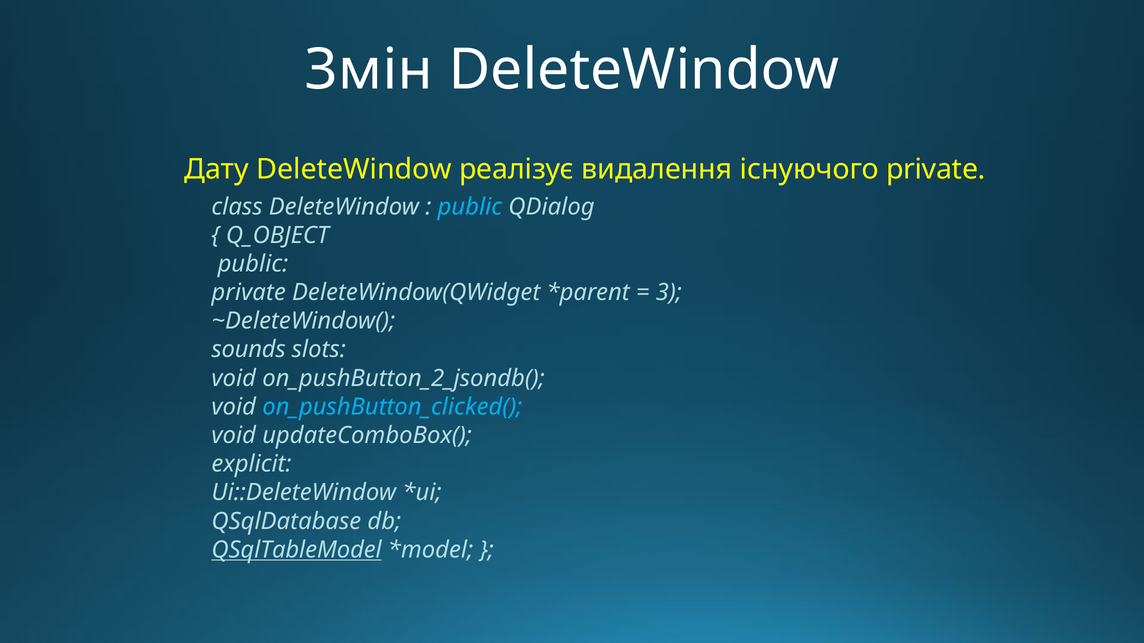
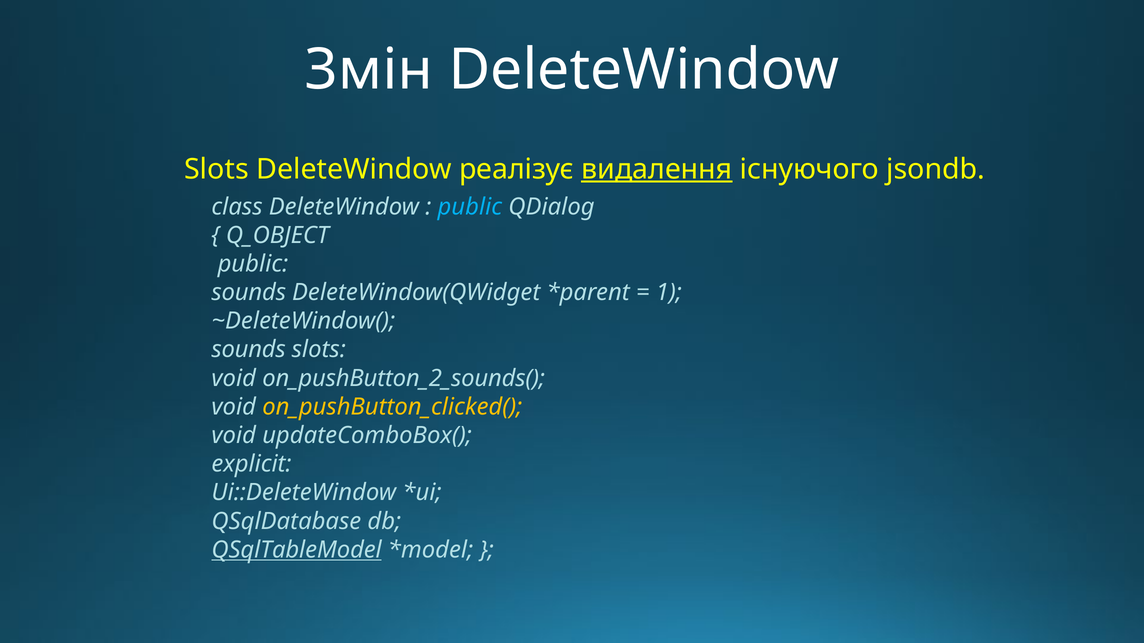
Дату at (217, 169): Дату -> Slots
видалення underline: none -> present
існуючого private: private -> jsondb
private at (249, 293): private -> sounds
3: 3 -> 1
on_pushButton_2_jsondb(: on_pushButton_2_jsondb( -> on_pushButton_2_sounds(
on_pushButton_clicked( colour: light blue -> yellow
